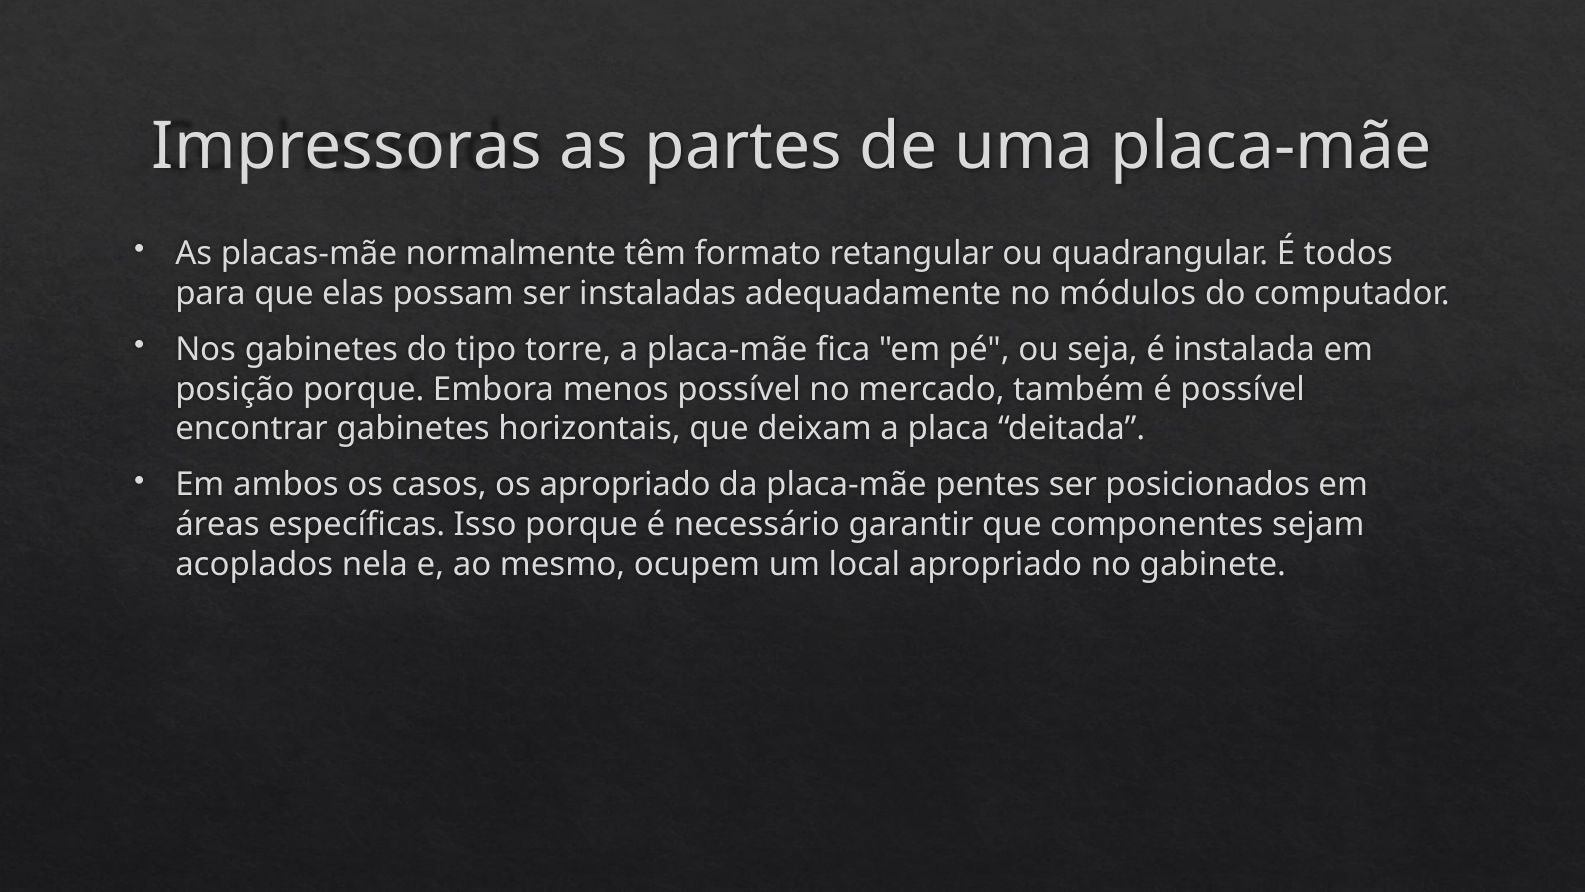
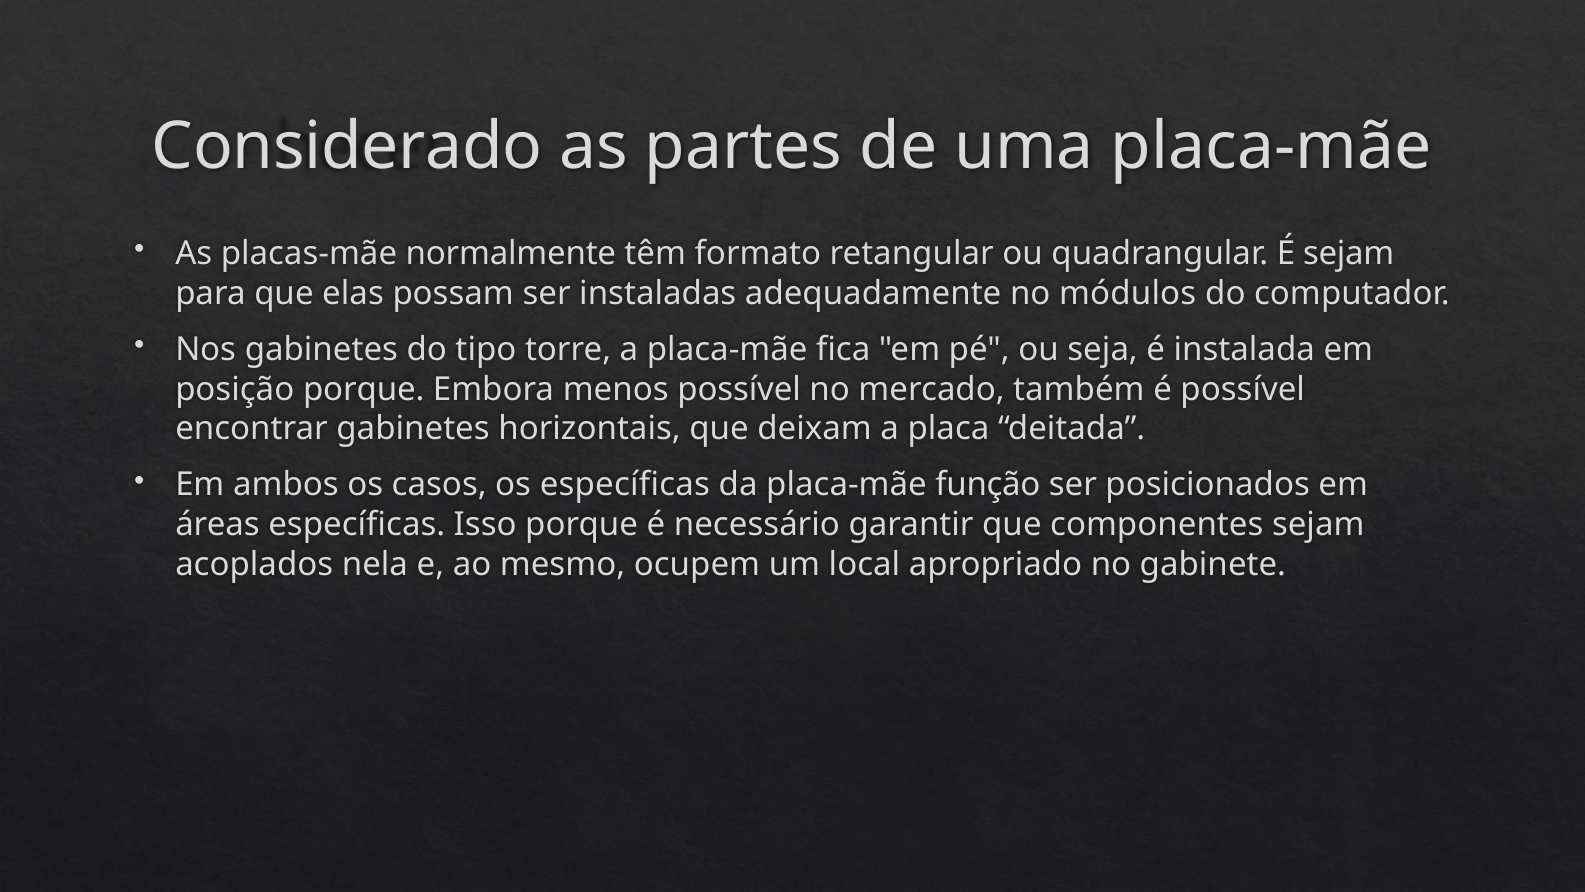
Impressoras: Impressoras -> Considerado
É todos: todos -> sejam
os apropriado: apropriado -> específicas
pentes: pentes -> função
